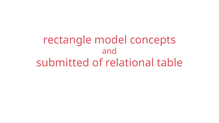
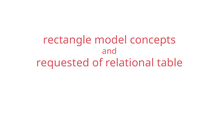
submitted: submitted -> requested
